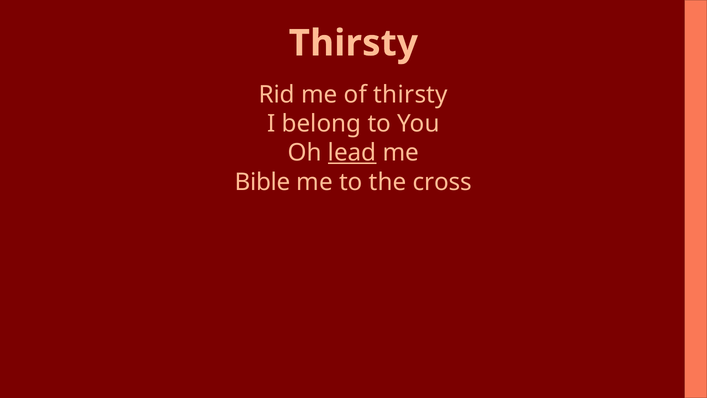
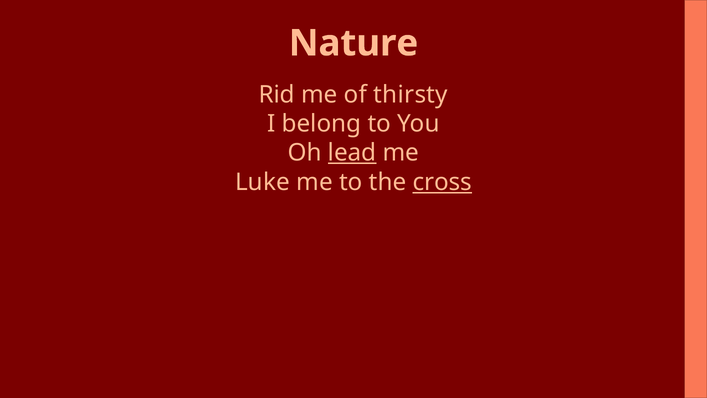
Thirsty at (353, 43): Thirsty -> Nature
Bible: Bible -> Luke
cross underline: none -> present
